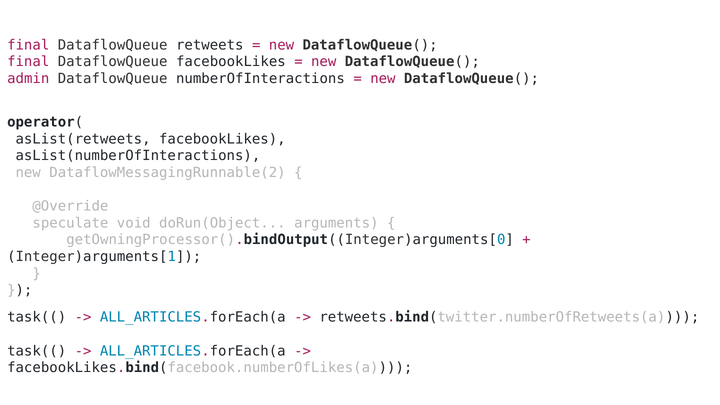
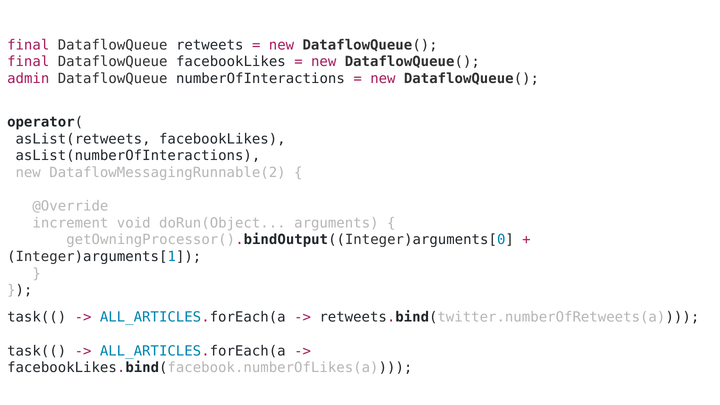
speculate: speculate -> increment
